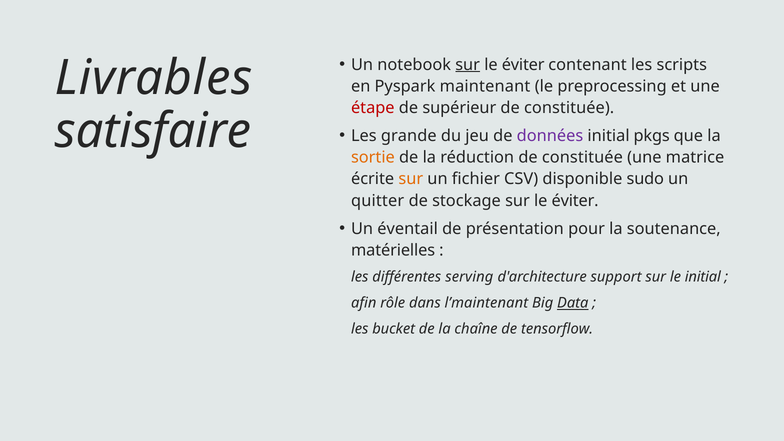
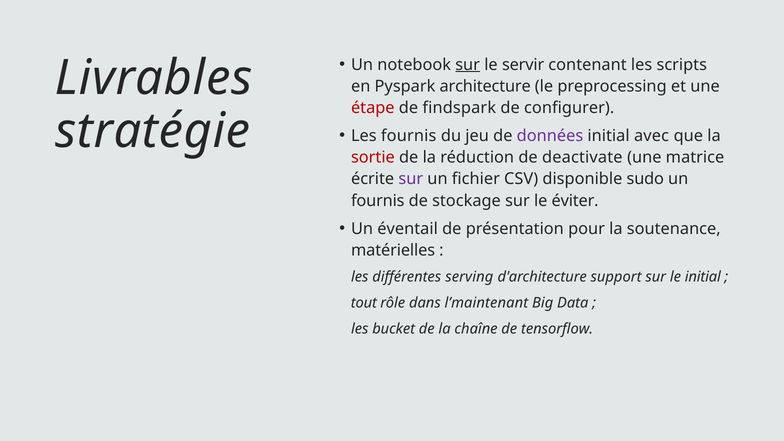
éviter at (523, 65): éviter -> servir
maintenant: maintenant -> architecture
supérieur: supérieur -> findspark
constituée at (569, 108): constituée -> configurer
satisfaire: satisfaire -> stratégie
Les grande: grande -> fournis
pkgs: pkgs -> avec
sortie colour: orange -> red
réduction de constituée: constituée -> deactivate
sur at (411, 179) colour: orange -> purple
quitter at (378, 201): quitter -> fournis
afin: afin -> tout
Data underline: present -> none
